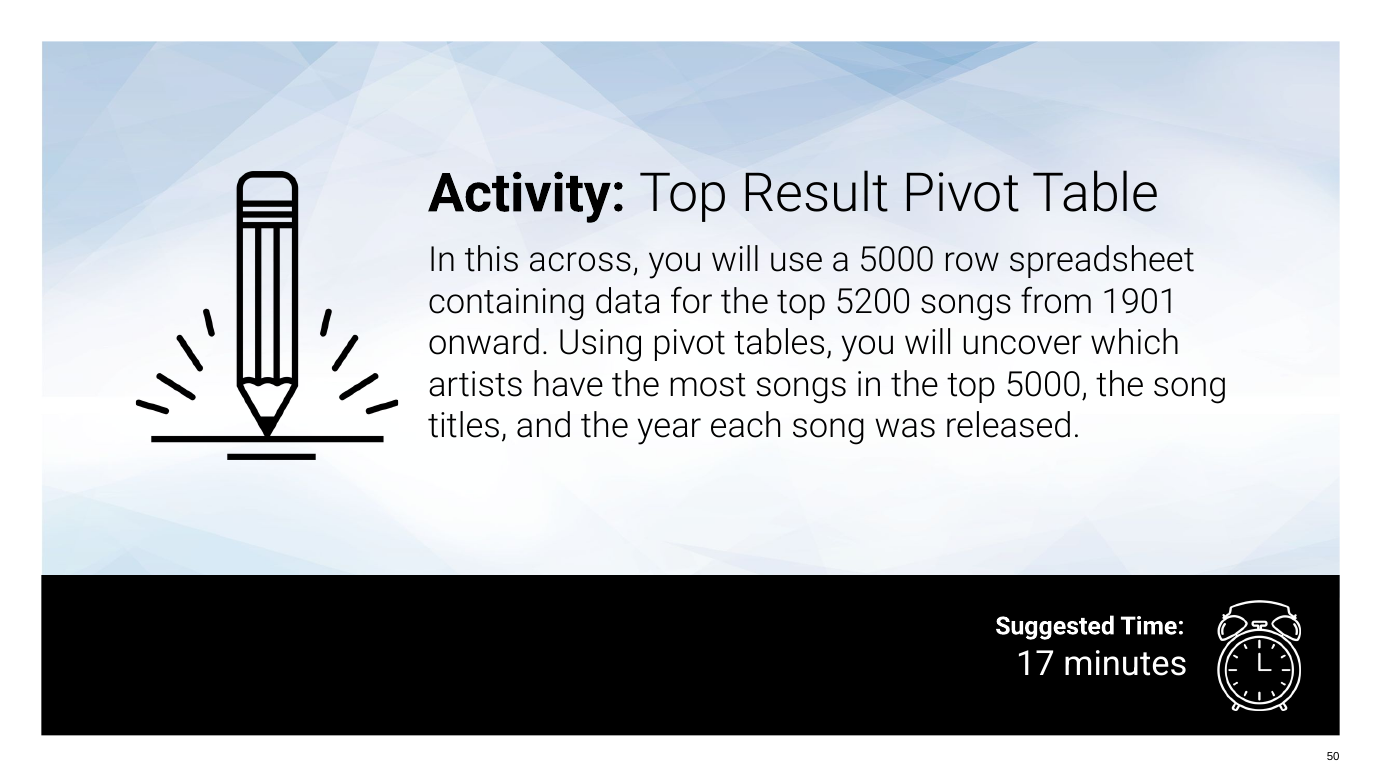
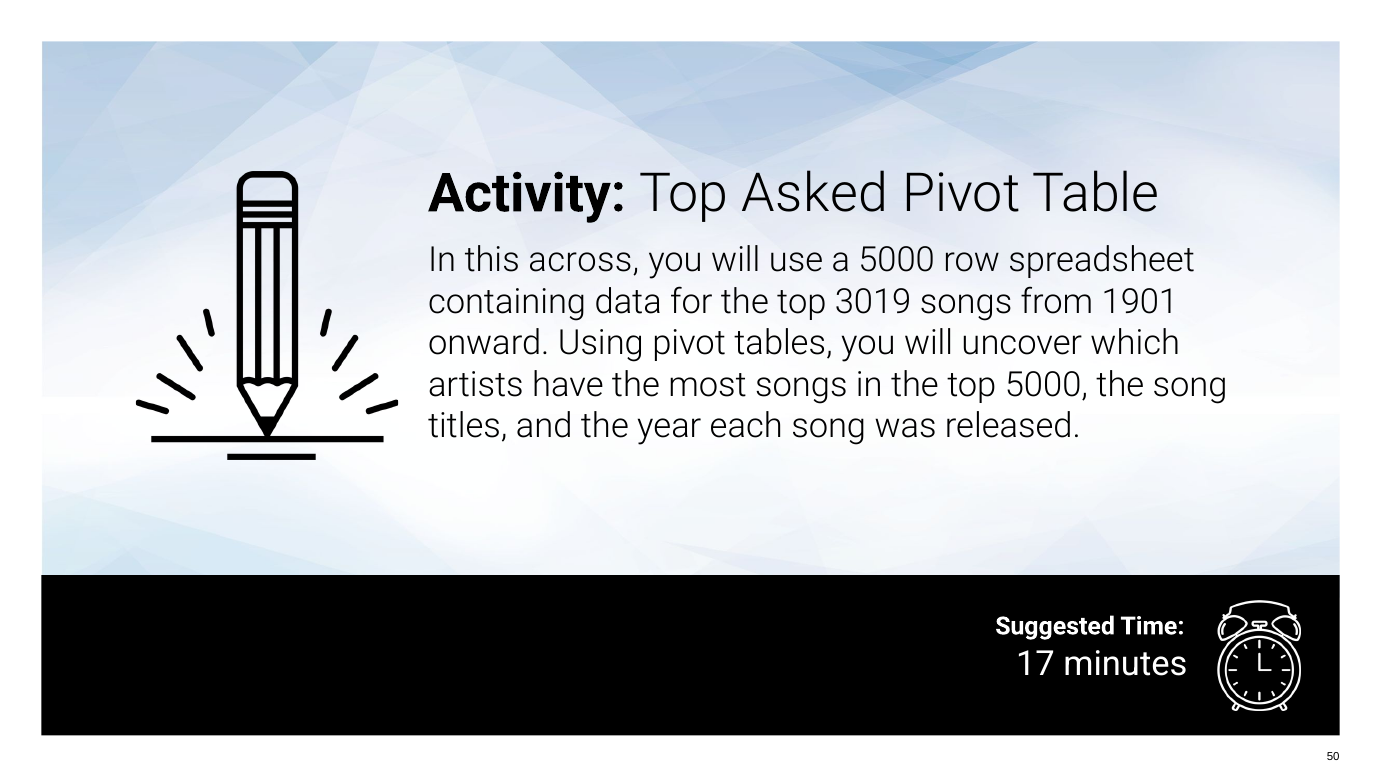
Result: Result -> Asked
5200: 5200 -> 3019
